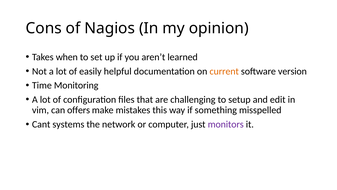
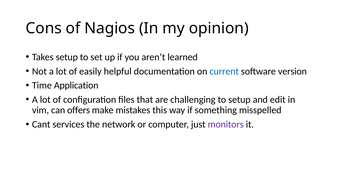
Takes when: when -> setup
current colour: orange -> blue
Monitoring: Monitoring -> Application
systems: systems -> services
